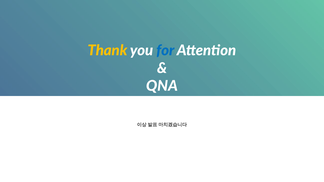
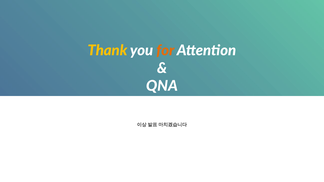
for colour: blue -> orange
